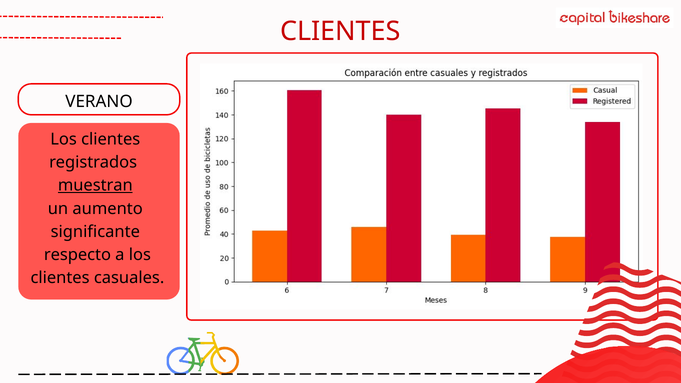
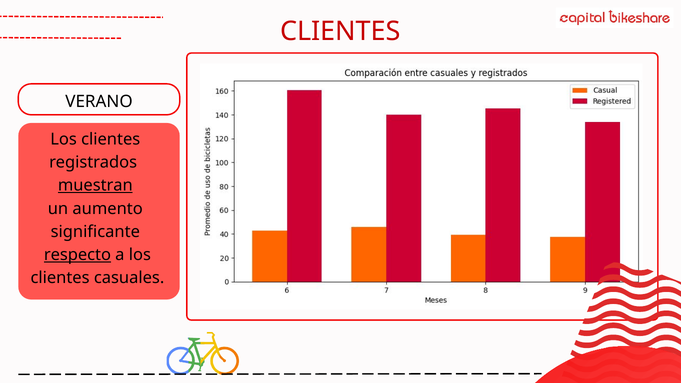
respecto underline: none -> present
